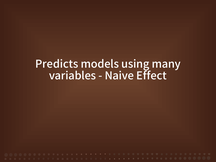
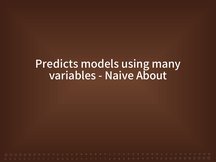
Effect: Effect -> About
